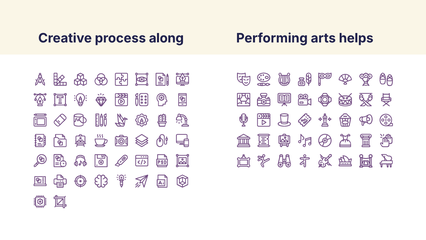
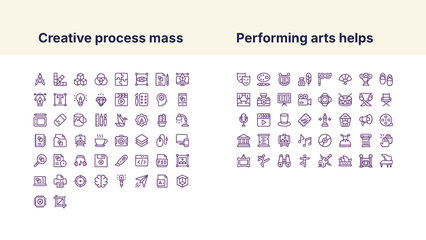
along: along -> mass
